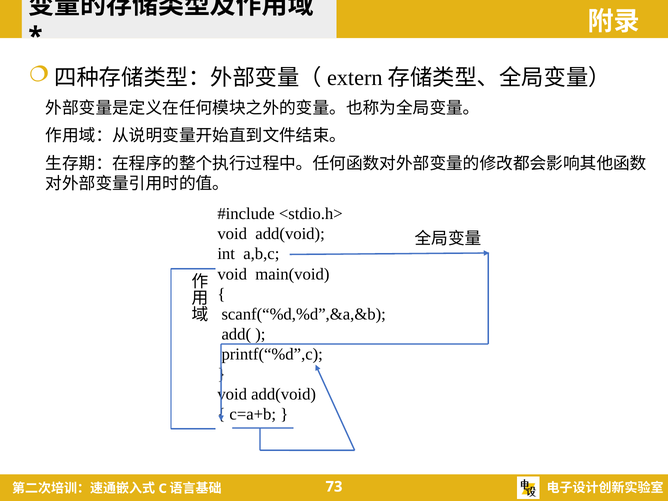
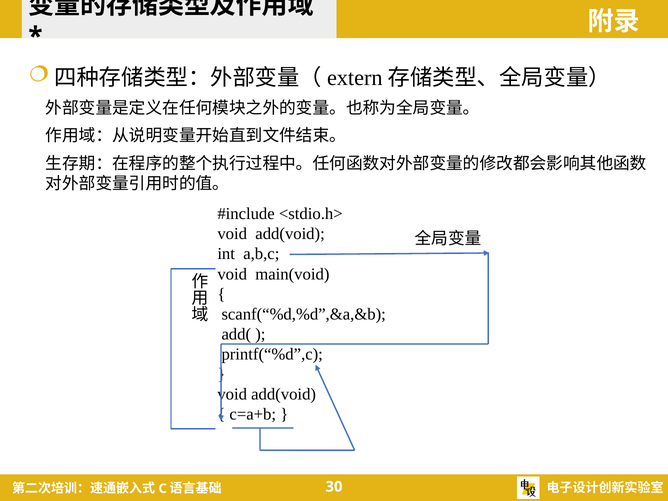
73: 73 -> 30
